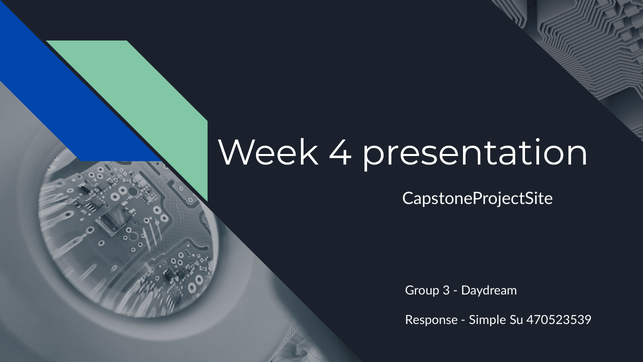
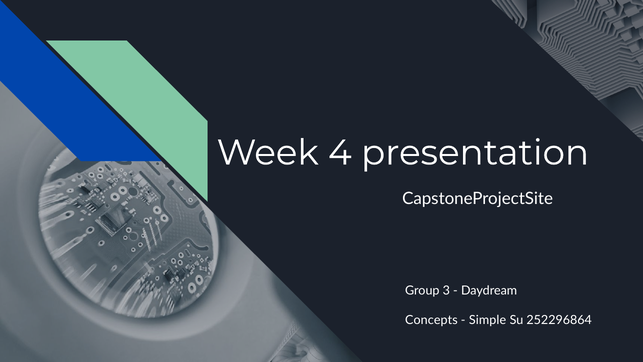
Response: Response -> Concepts
470523539: 470523539 -> 252296864
